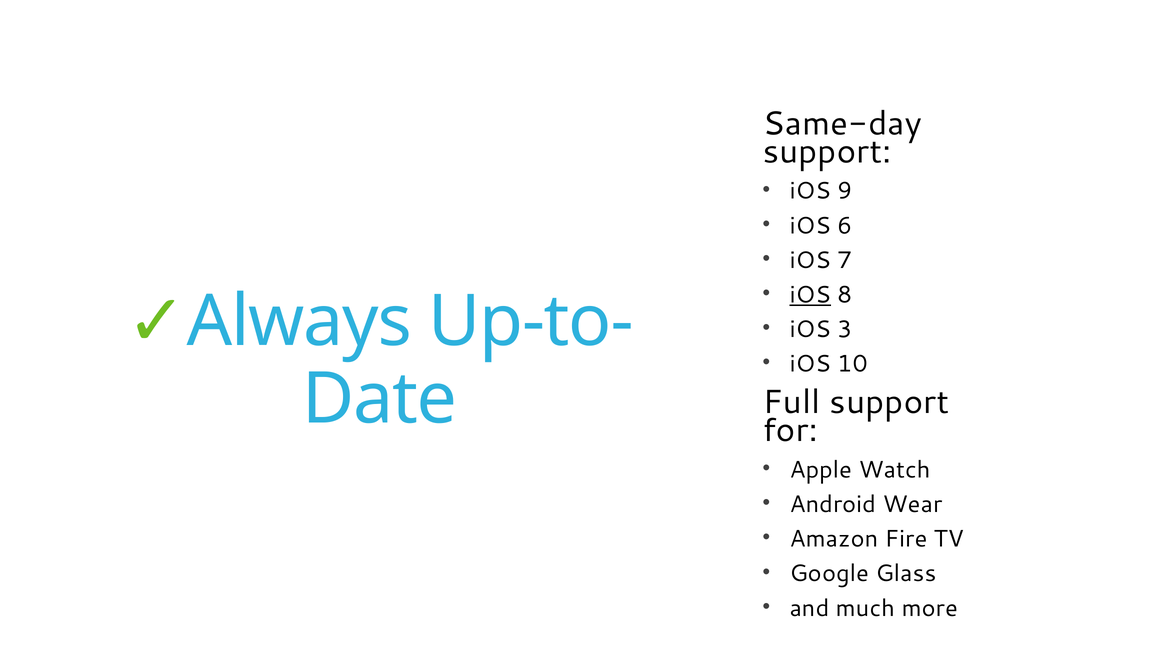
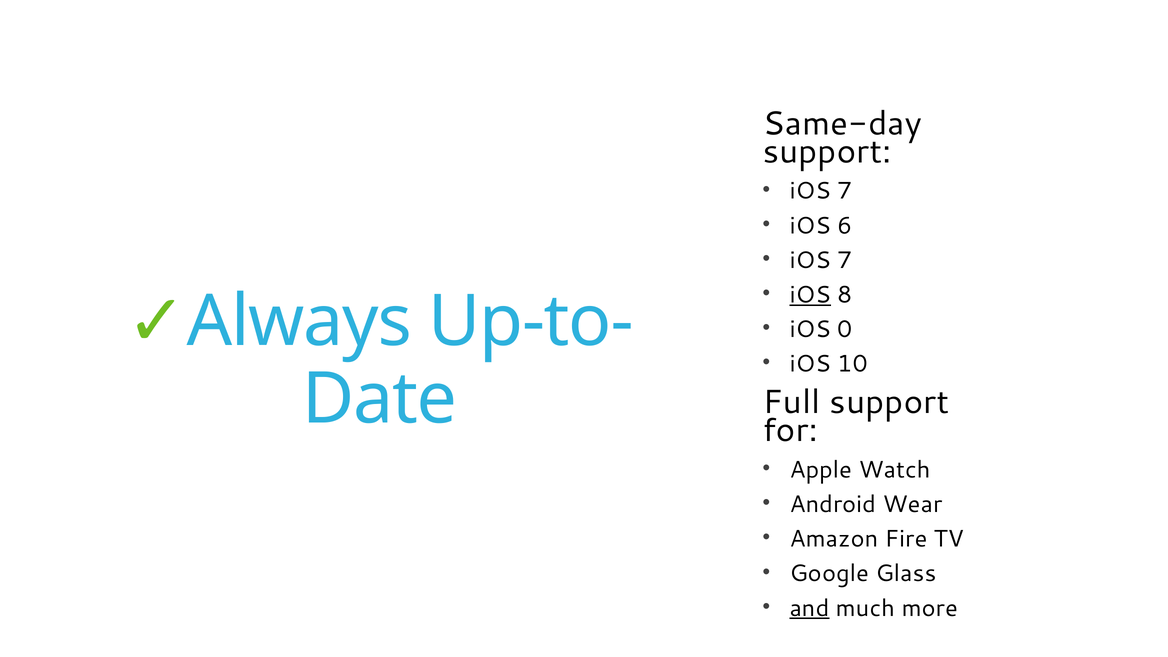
9 at (845, 191): 9 -> 7
3: 3 -> 0
and underline: none -> present
